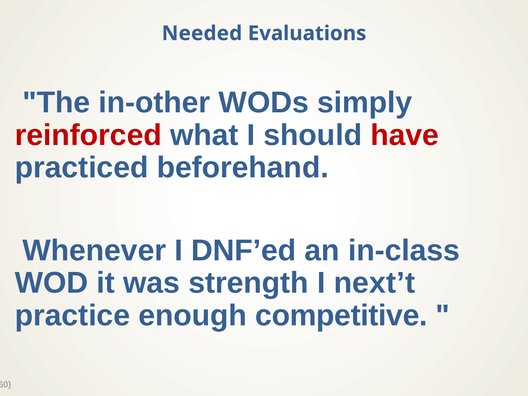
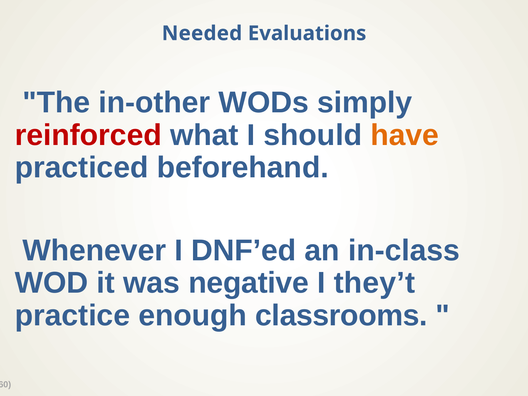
have colour: red -> orange
strength: strength -> negative
next’t: next’t -> they’t
competitive: competitive -> classrooms
